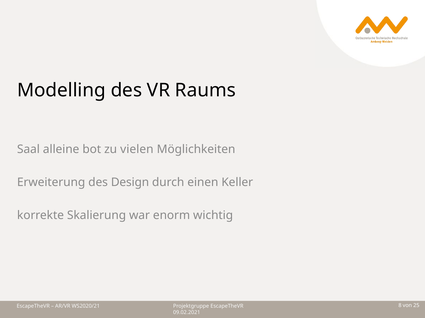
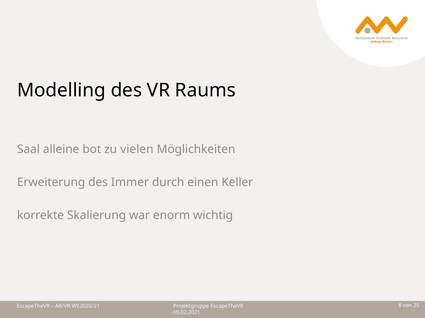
Design: Design -> Immer
